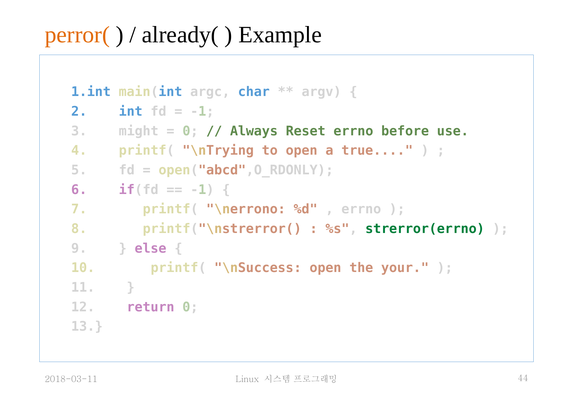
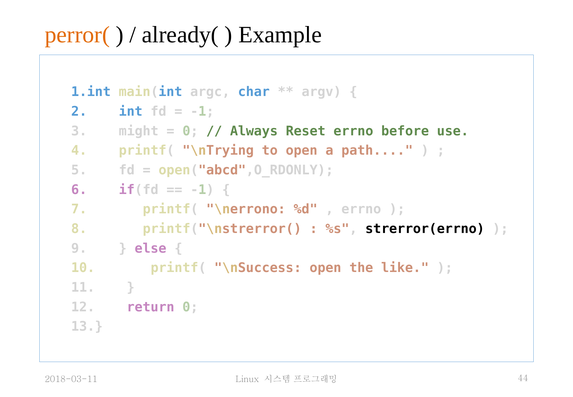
true: true -> path
strerror(errno colour: green -> black
your: your -> like
